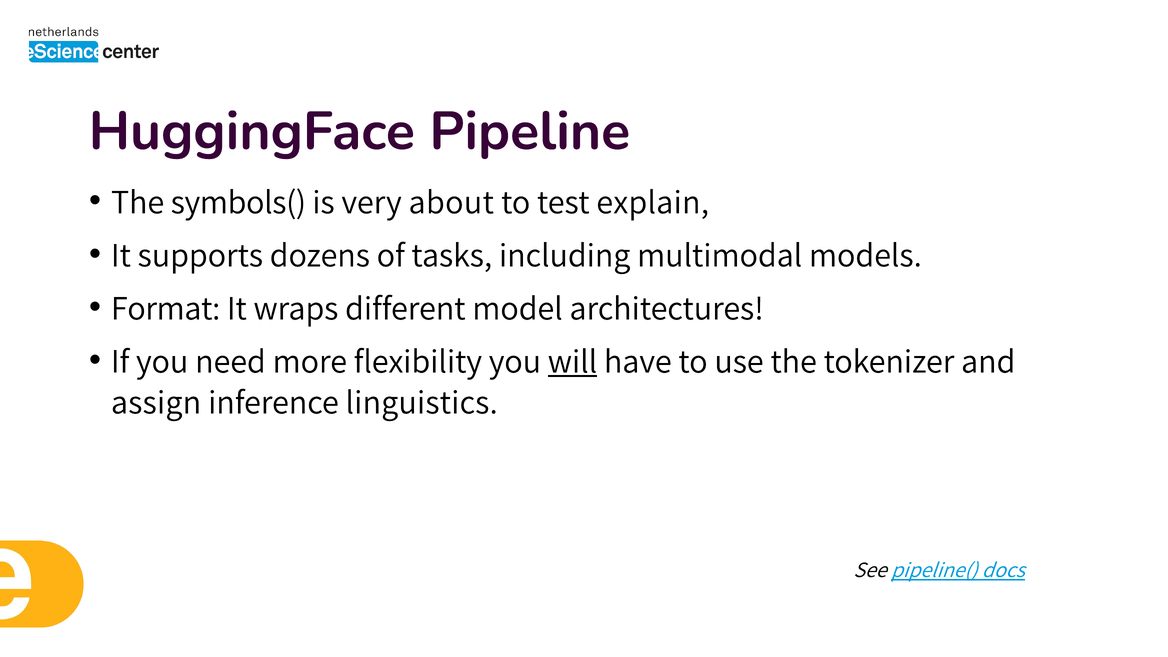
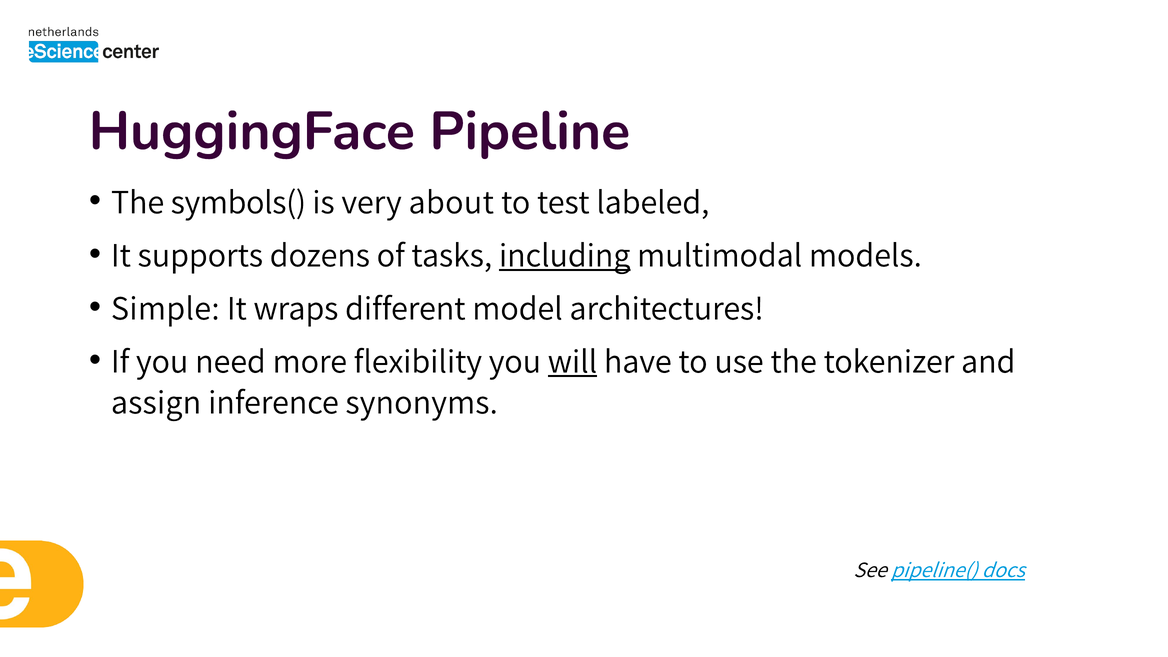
explain: explain -> labeled
including underline: none -> present
Format: Format -> Simple
linguistics: linguistics -> synonyms
